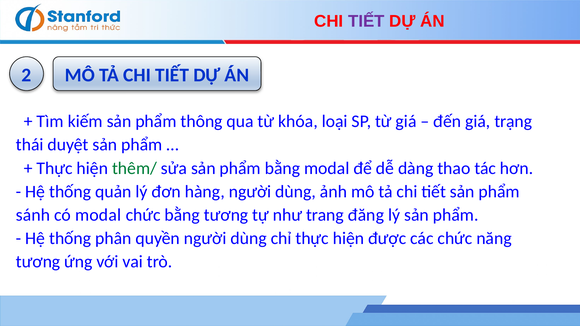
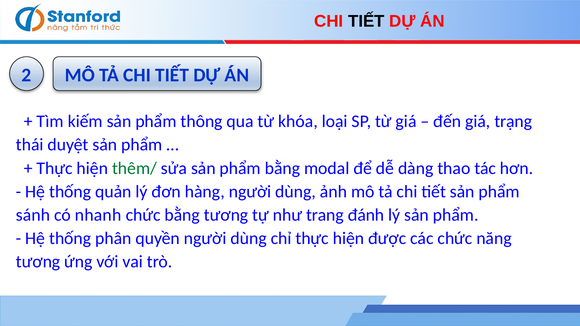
TIẾT at (366, 21) colour: purple -> black
có modal: modal -> nhanh
đăng: đăng -> đánh
